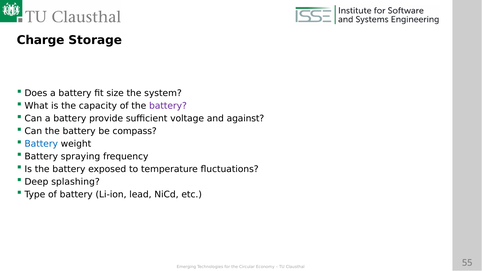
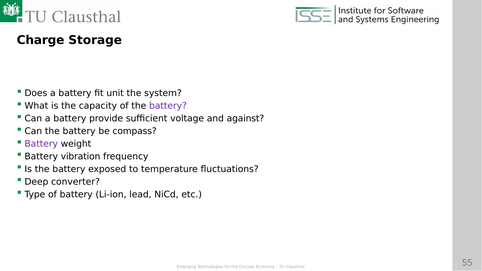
size: size -> unit
Battery at (41, 144) colour: blue -> purple
spraying: spraying -> vibration
splashing: splashing -> converter
